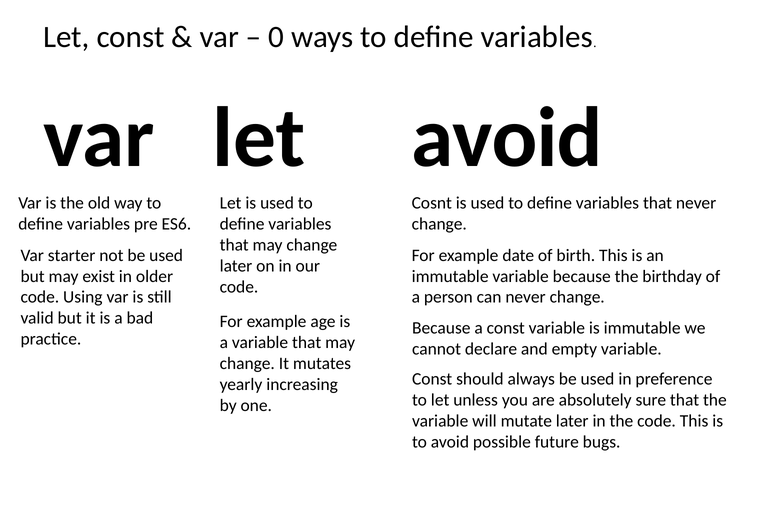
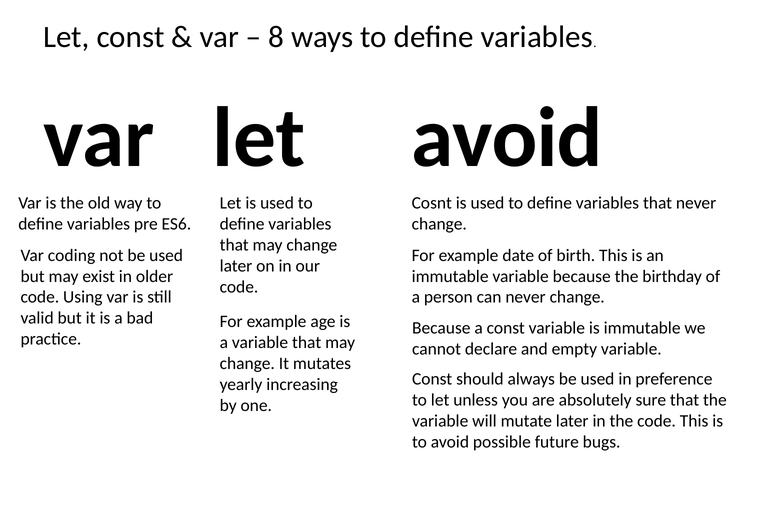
0: 0 -> 8
starter: starter -> coding
